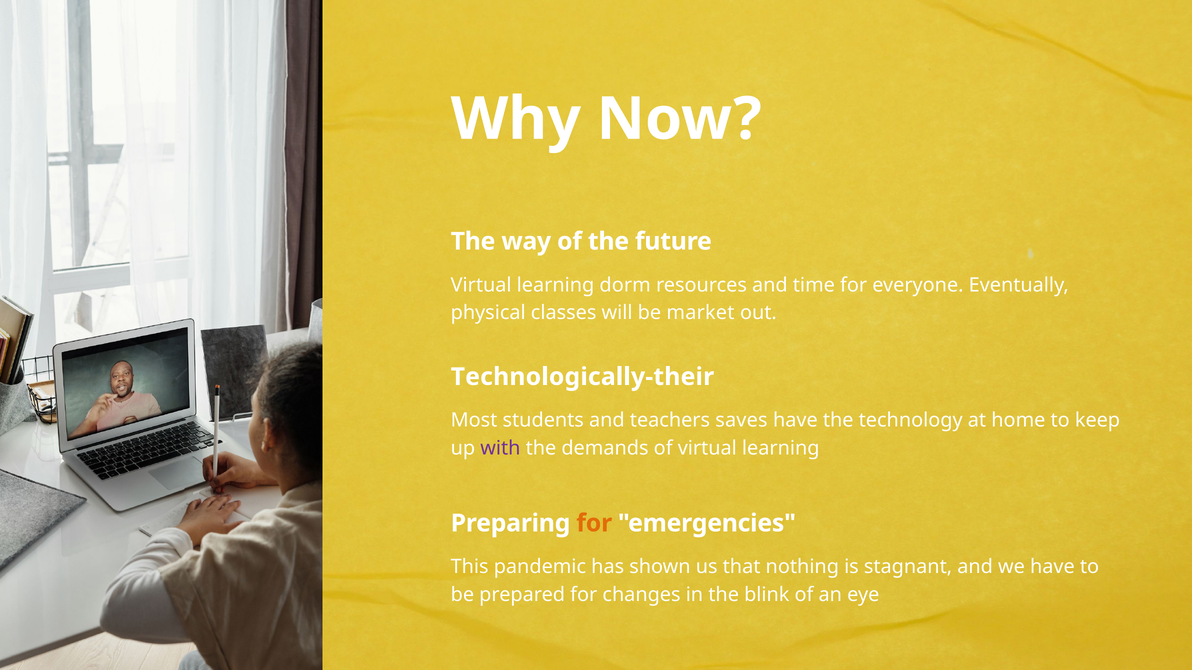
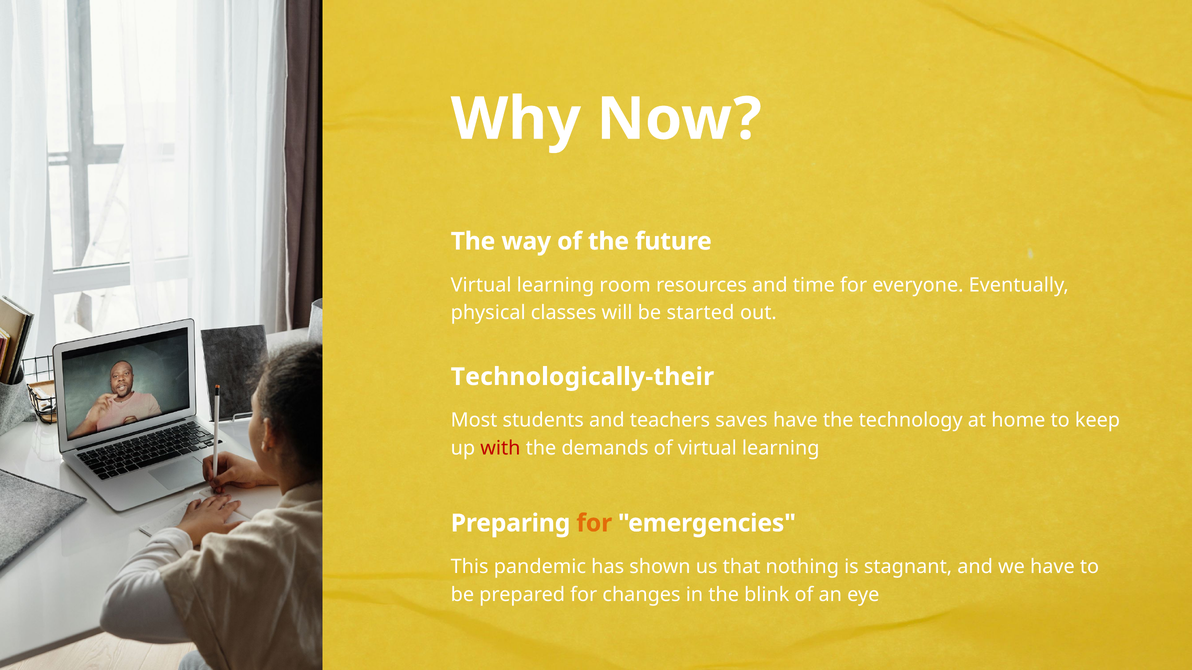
dorm: dorm -> room
market: market -> started
with colour: purple -> red
